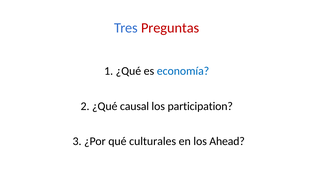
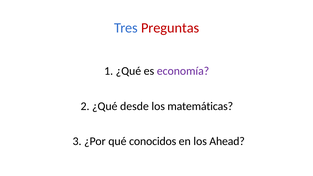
economía colour: blue -> purple
causal: causal -> desde
participation: participation -> matemáticas
culturales: culturales -> conocidos
